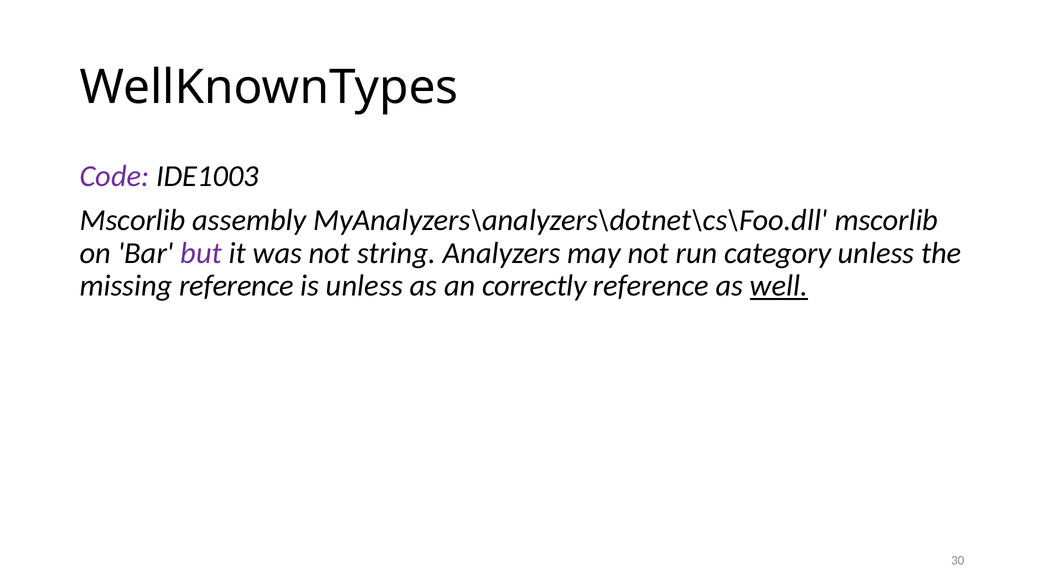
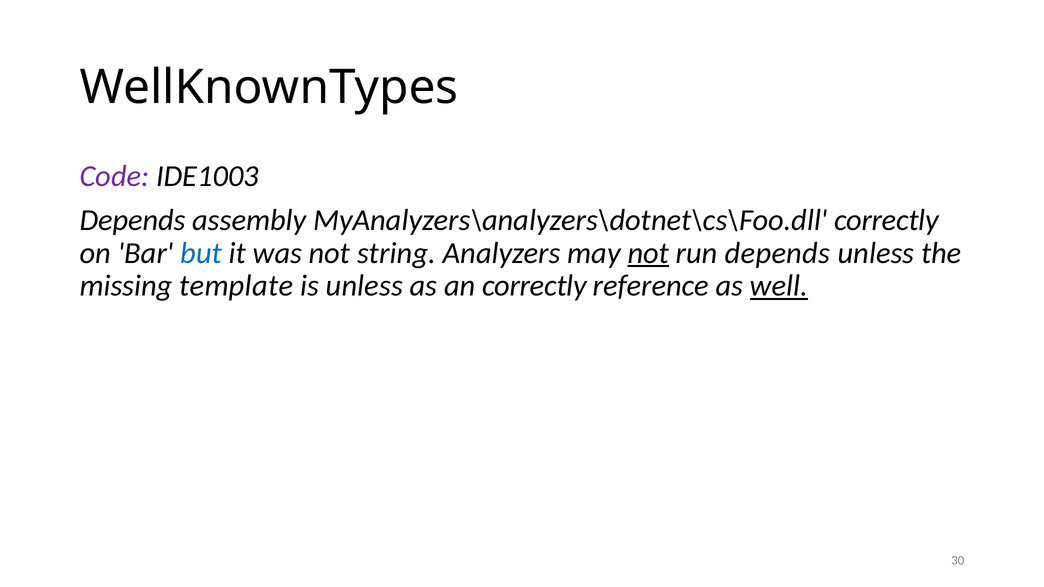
Mscorlib at (133, 220): Mscorlib -> Depends
MyAnalyzers\analyzers\dotnet\cs\Foo.dll mscorlib: mscorlib -> correctly
but colour: purple -> blue
not at (648, 253) underline: none -> present
run category: category -> depends
missing reference: reference -> template
